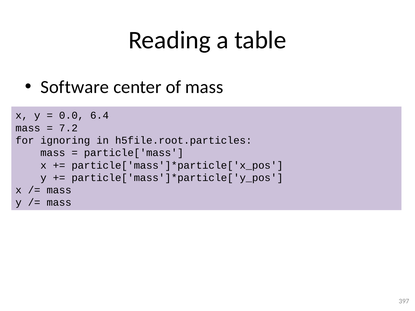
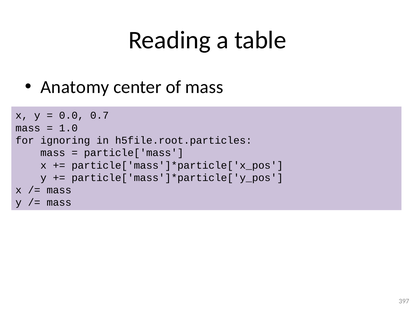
Software: Software -> Anatomy
6.4: 6.4 -> 0.7
7.2: 7.2 -> 1.0
